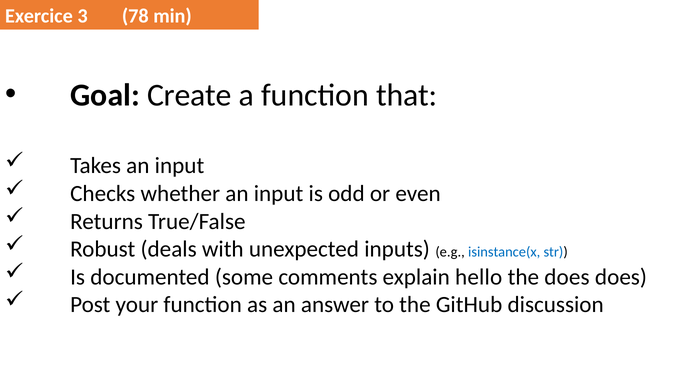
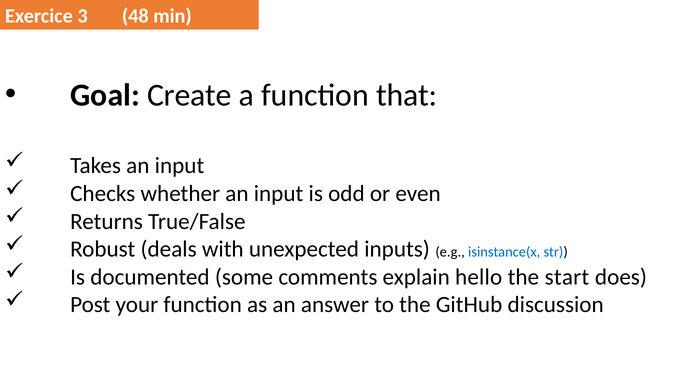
78: 78 -> 48
the does: does -> start
